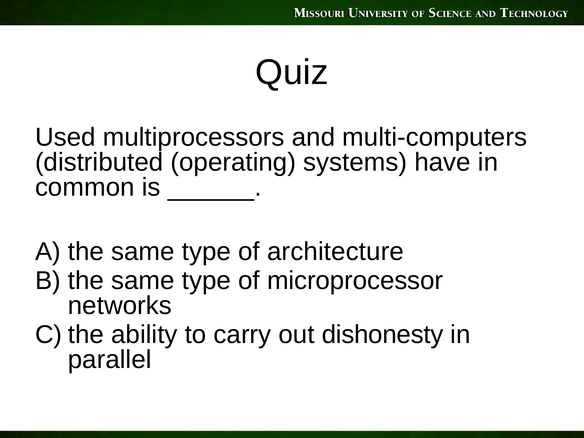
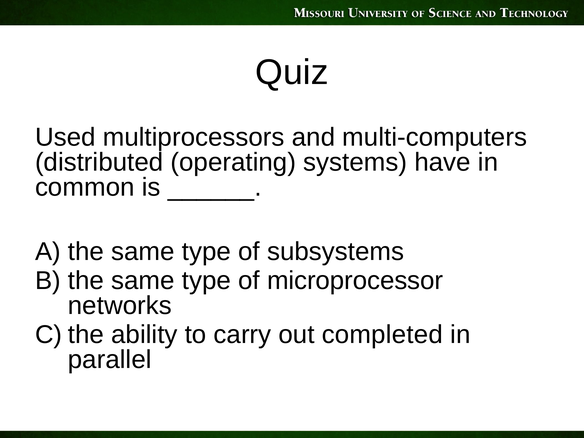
architecture: architecture -> subsystems
dishonesty: dishonesty -> completed
